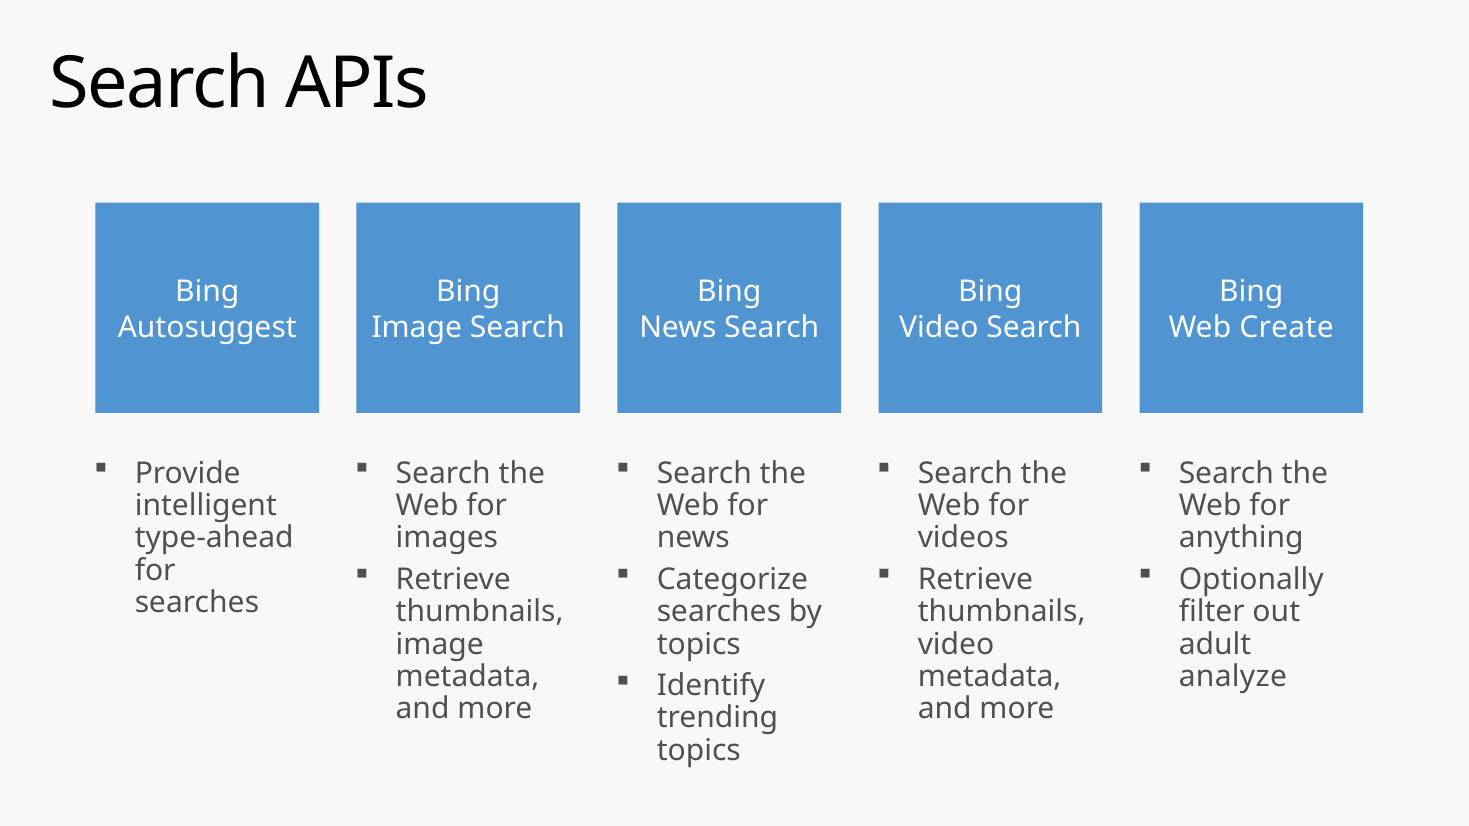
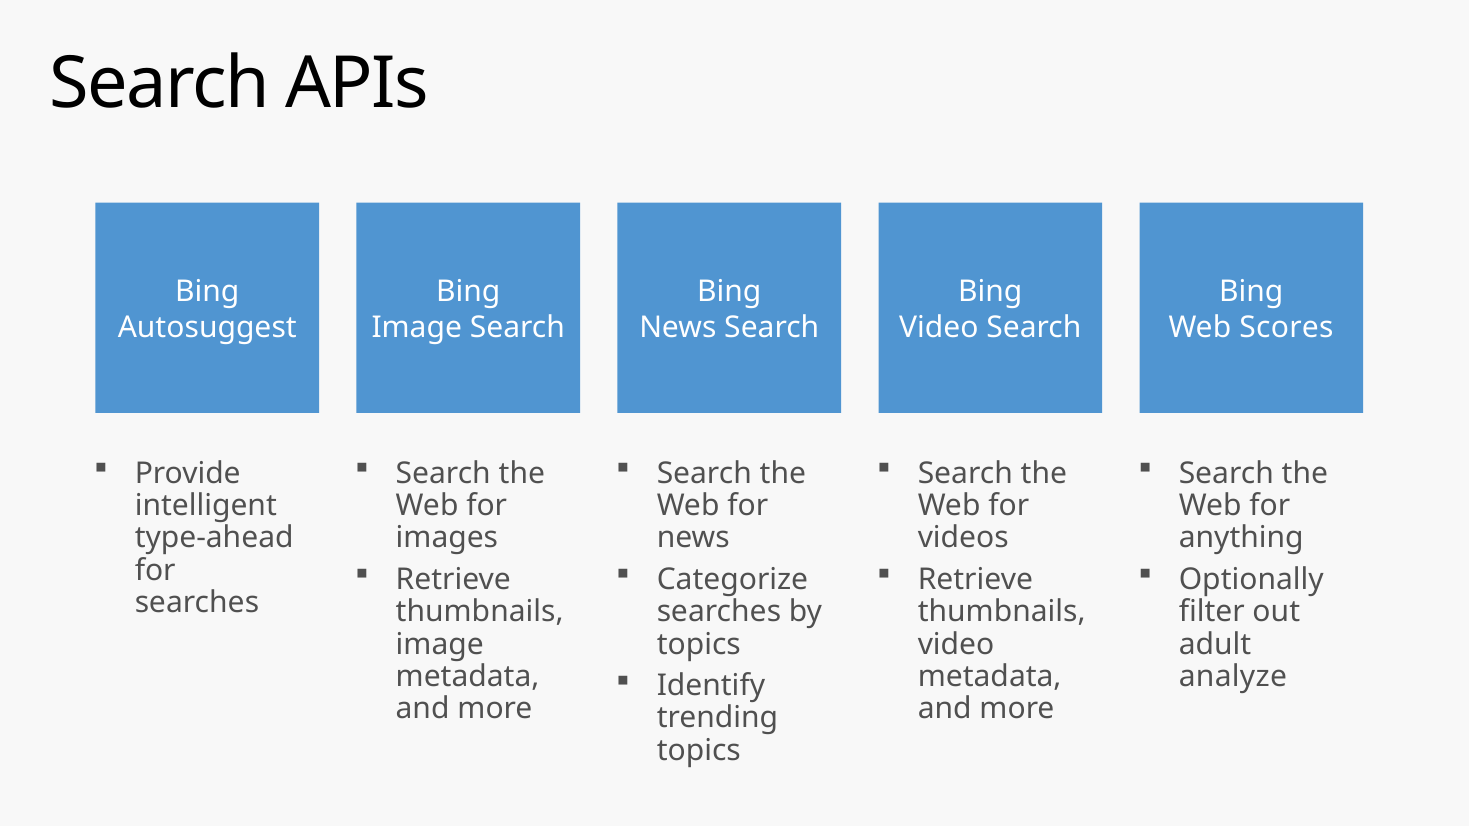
Create: Create -> Scores
